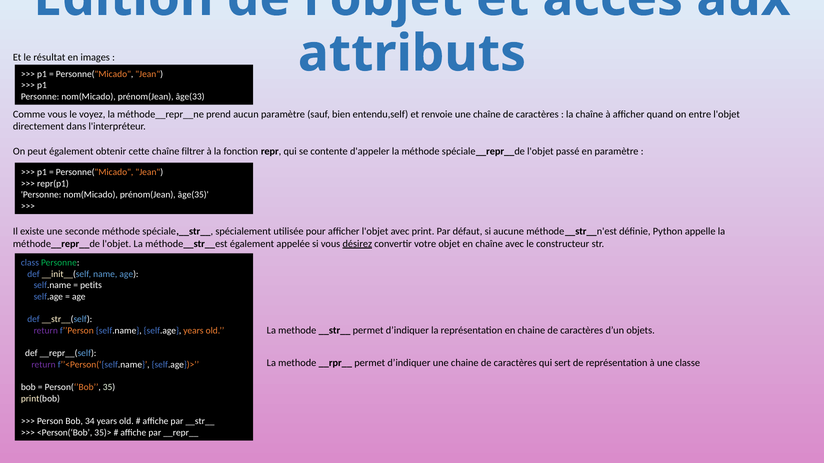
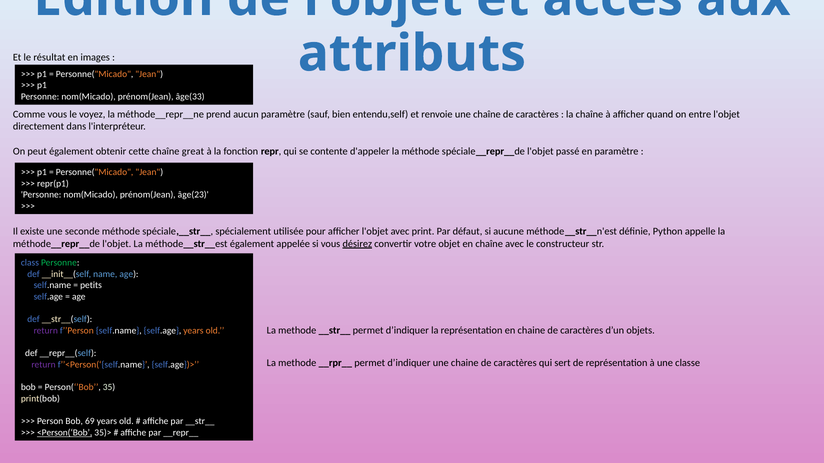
filtrer: filtrer -> great
âge(35: âge(35 -> âge(23
34: 34 -> 69
<Person(‘Bob underline: none -> present
